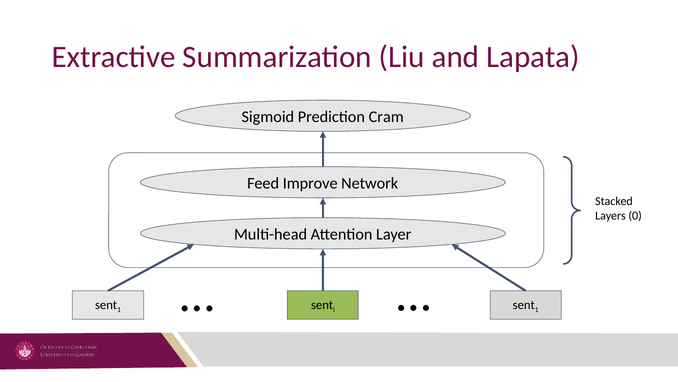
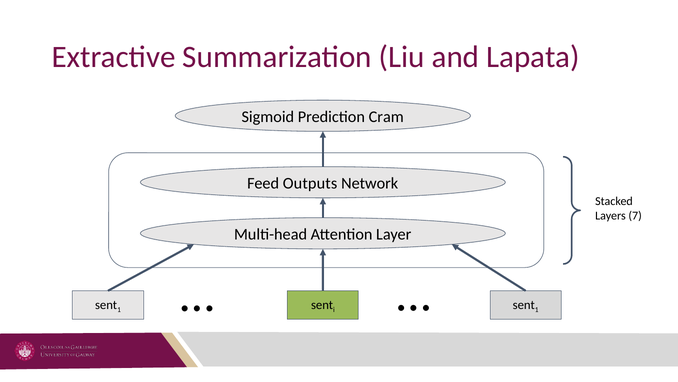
Improve: Improve -> Outputs
0: 0 -> 7
